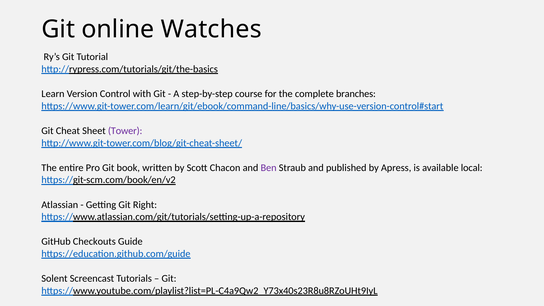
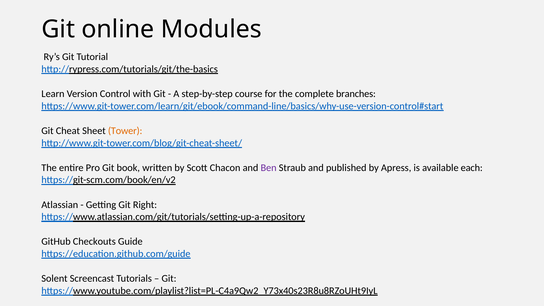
Watches: Watches -> Modules
Tower colour: purple -> orange
local: local -> each
